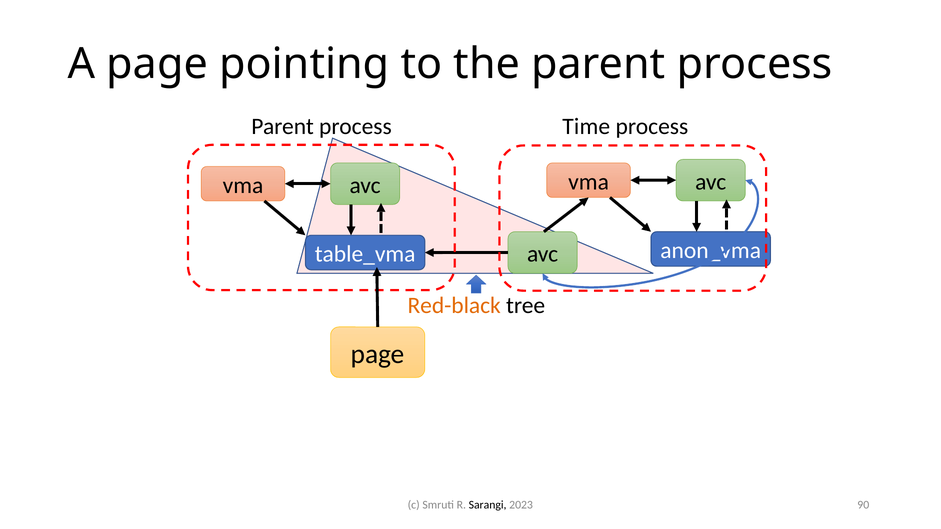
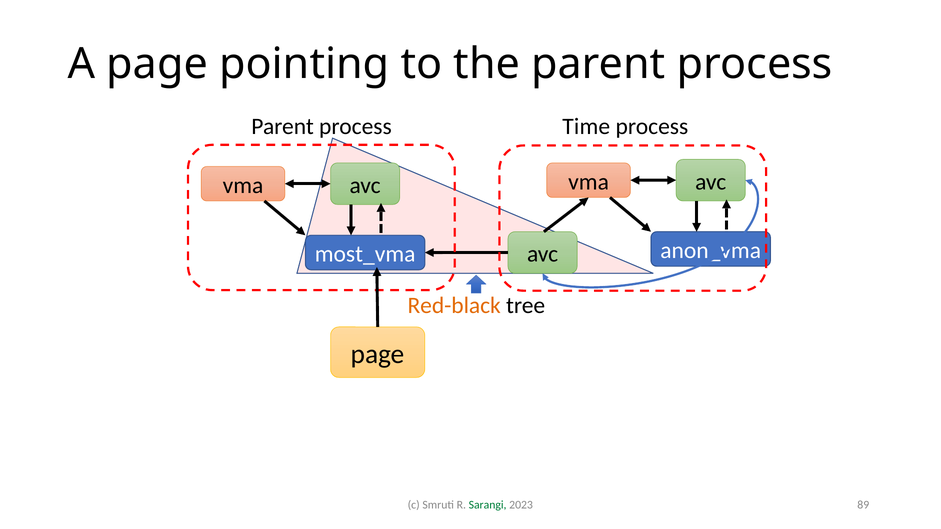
table_vma: table_vma -> most_vma
Sarangi colour: black -> green
90: 90 -> 89
